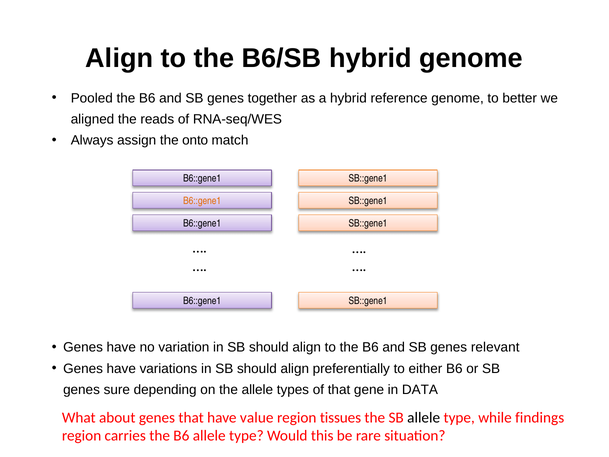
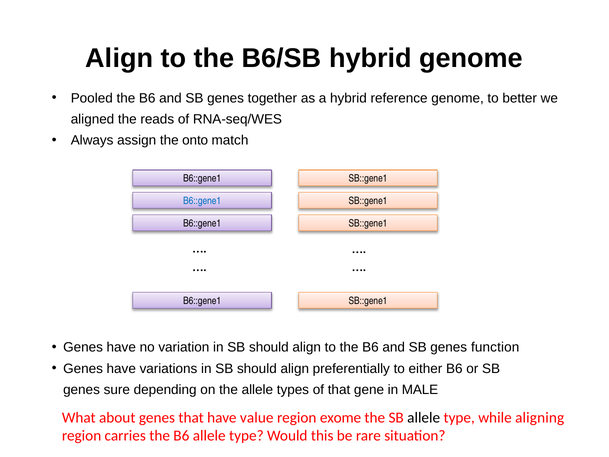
B6::gene1 at (202, 201) colour: orange -> blue
relevant: relevant -> function
DATA: DATA -> MALE
tissues: tissues -> exome
findings: findings -> aligning
